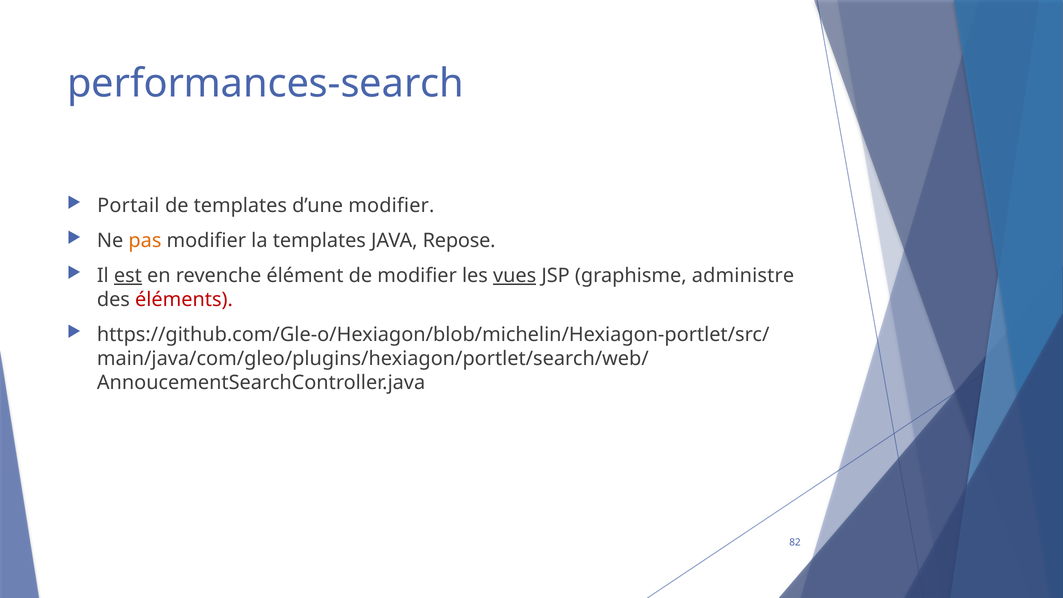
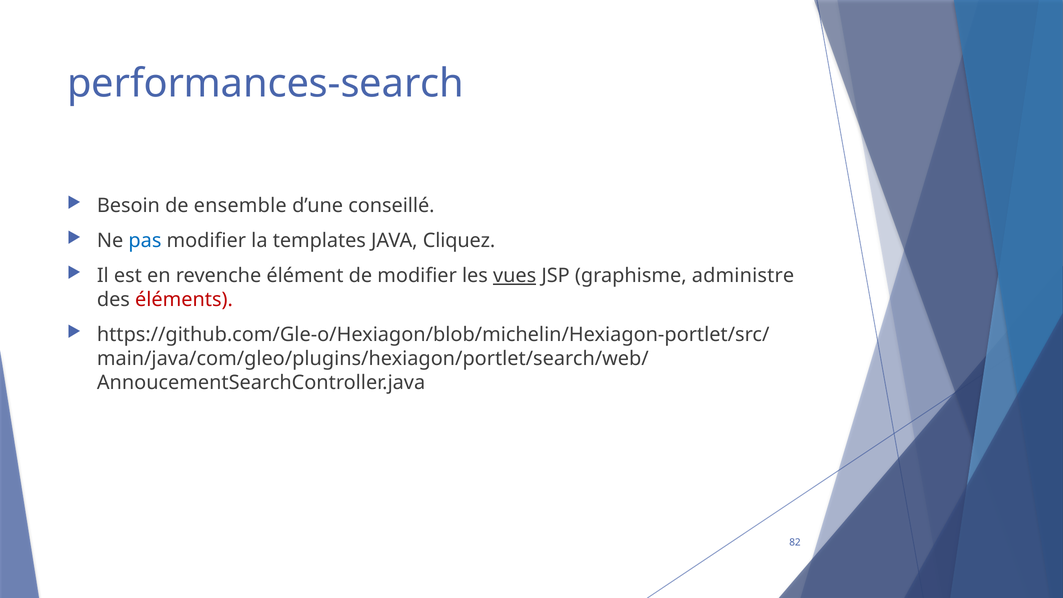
Portail: Portail -> Besoin
de templates: templates -> ensemble
d’une modifier: modifier -> conseillé
pas colour: orange -> blue
Repose: Repose -> Cliquez
est underline: present -> none
